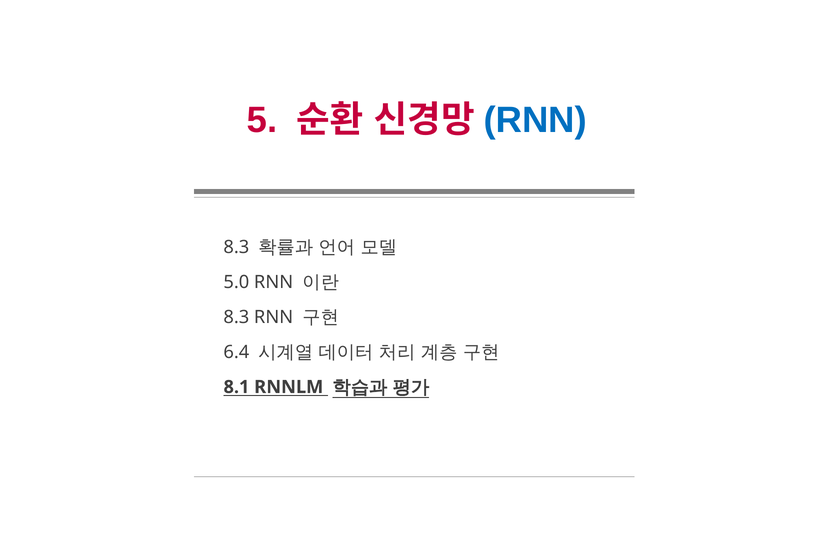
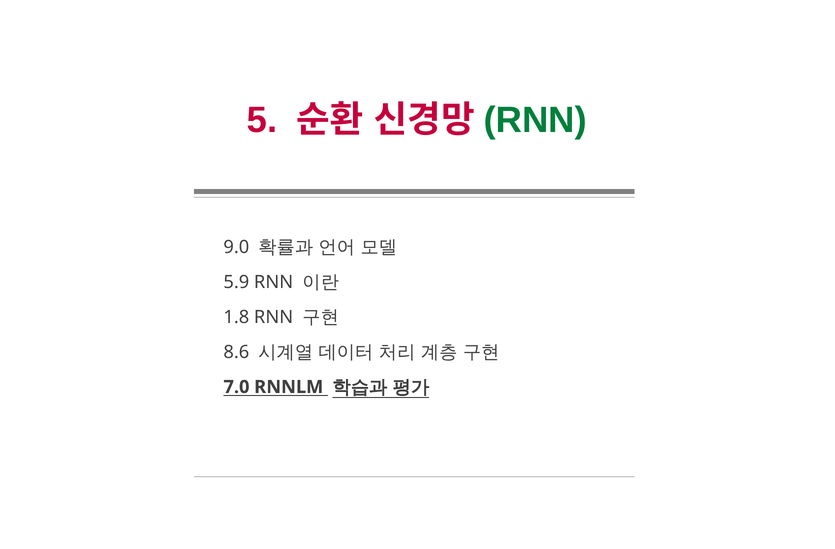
RNN at (535, 120) colour: blue -> green
8.3 at (236, 247): 8.3 -> 9.0
5.0: 5.0 -> 5.9
8.3 at (236, 317): 8.3 -> 1.8
6.4: 6.4 -> 8.6
8.1: 8.1 -> 7.0
